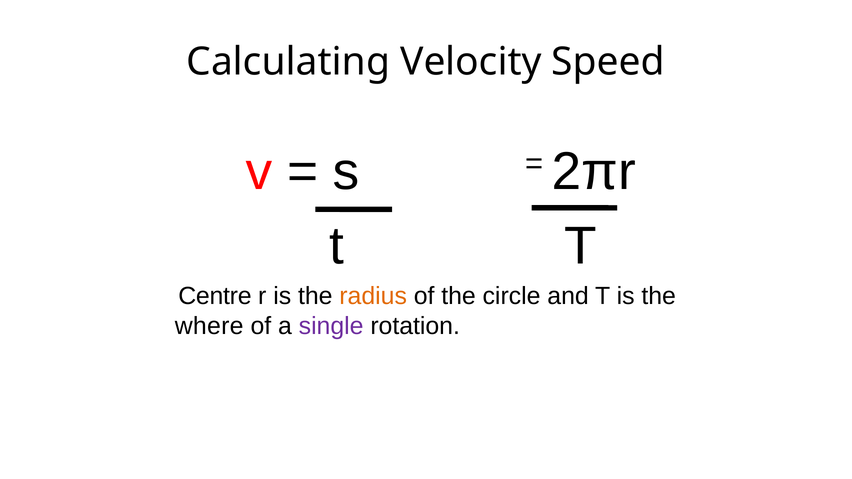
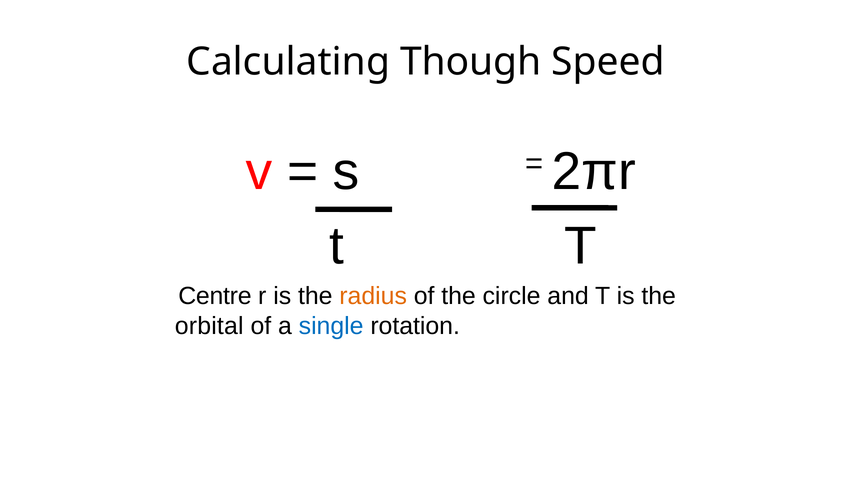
Velocity: Velocity -> Though
where: where -> orbital
single colour: purple -> blue
